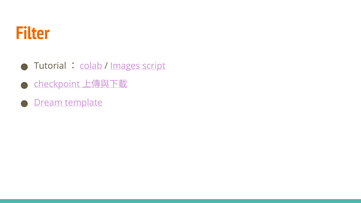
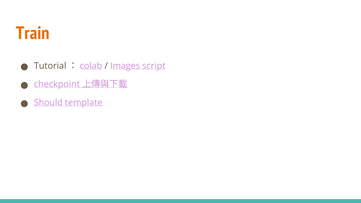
Filter: Filter -> Train
Dream: Dream -> Should
